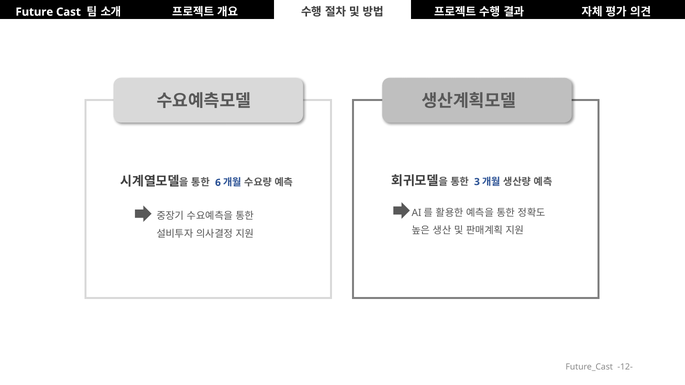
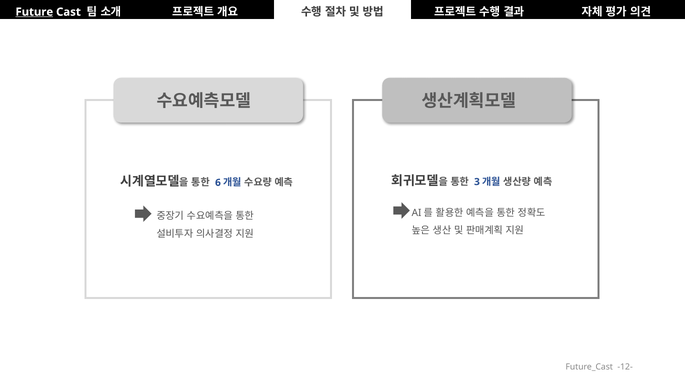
Future underline: none -> present
